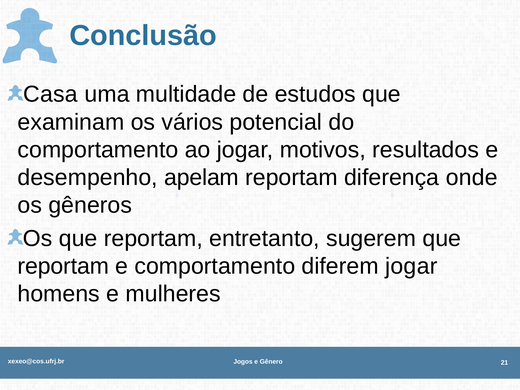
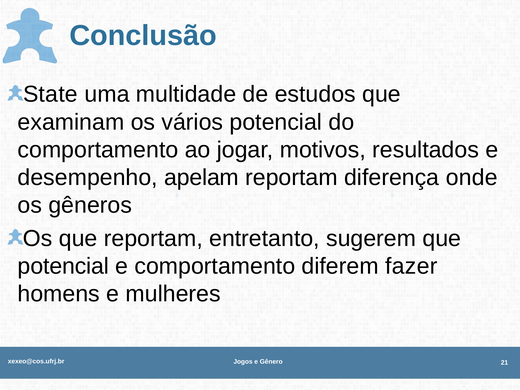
Casa: Casa -> State
reportam at (63, 266): reportam -> potencial
diferem jogar: jogar -> fazer
